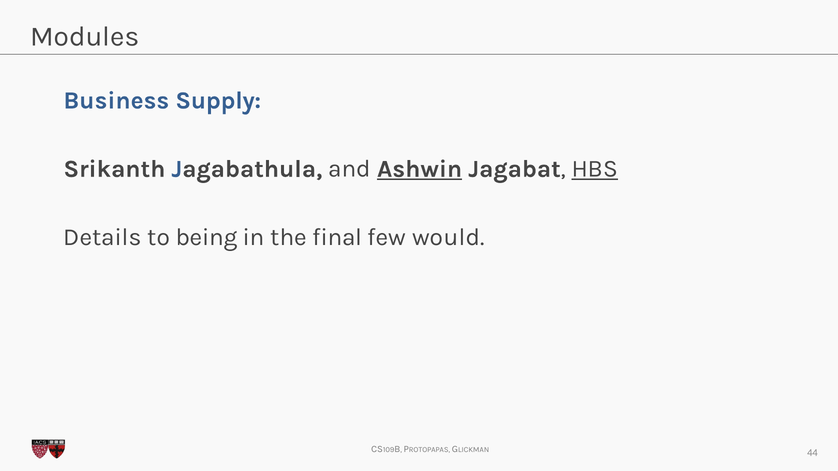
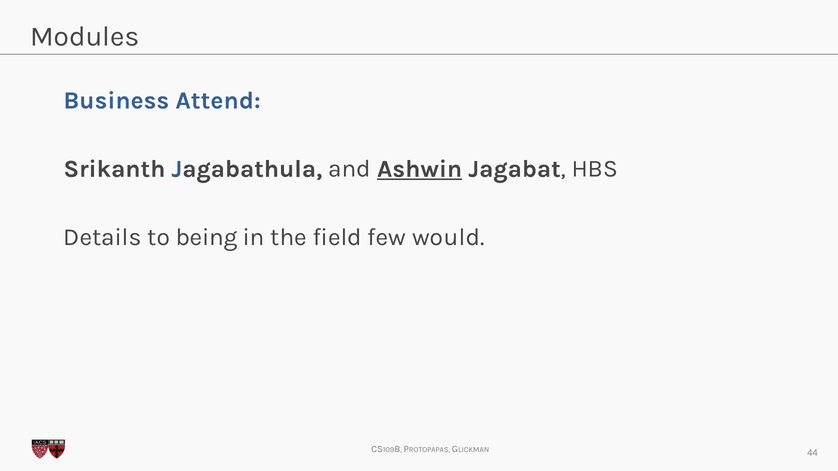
Supply: Supply -> Attend
HBS underline: present -> none
final: final -> field
